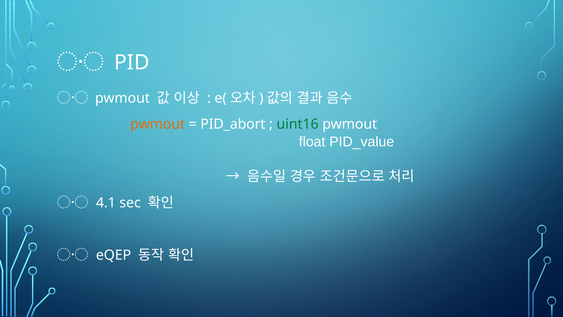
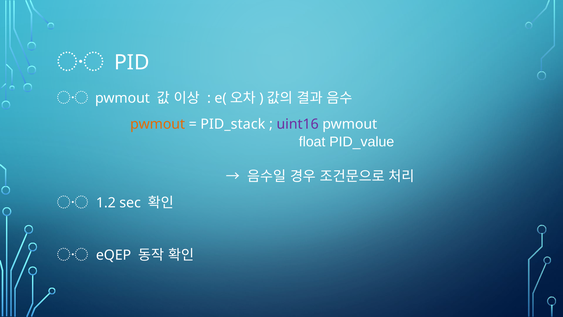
PID_abort: PID_abort -> PID_stack
uint16 colour: green -> purple
4.1: 4.1 -> 1.2
